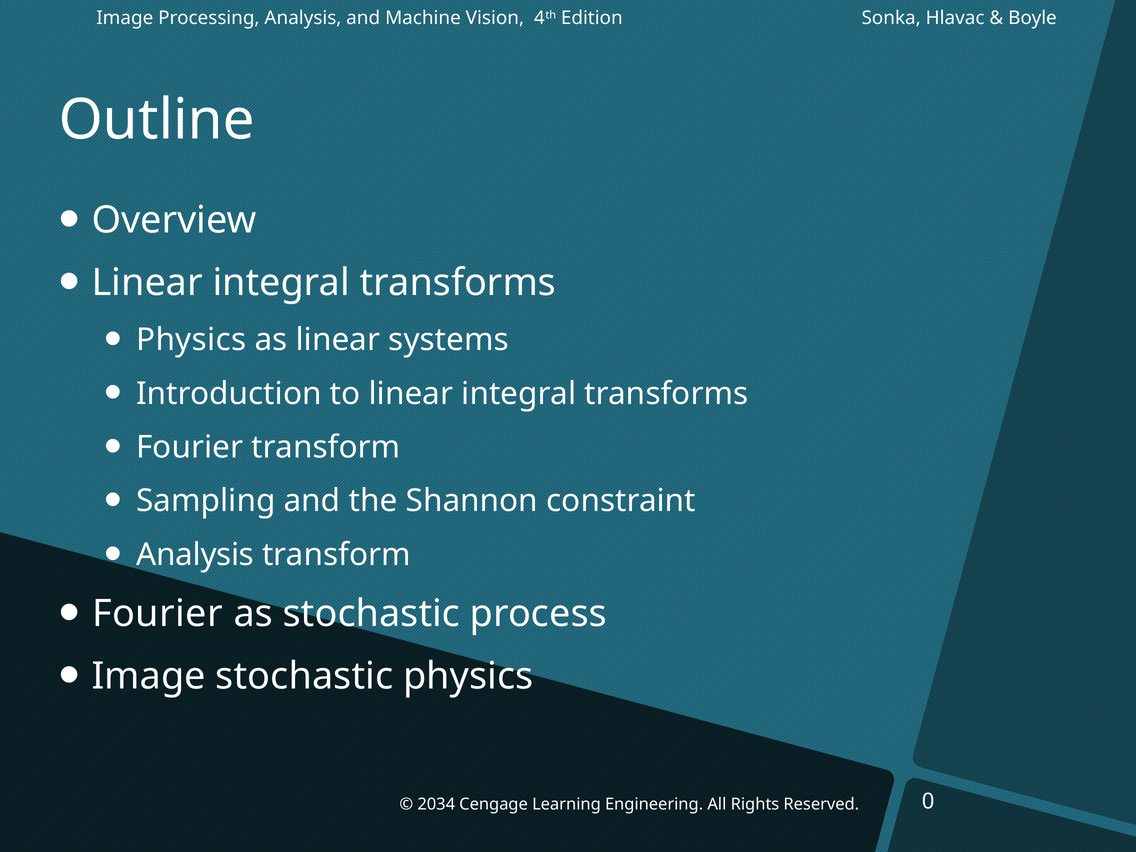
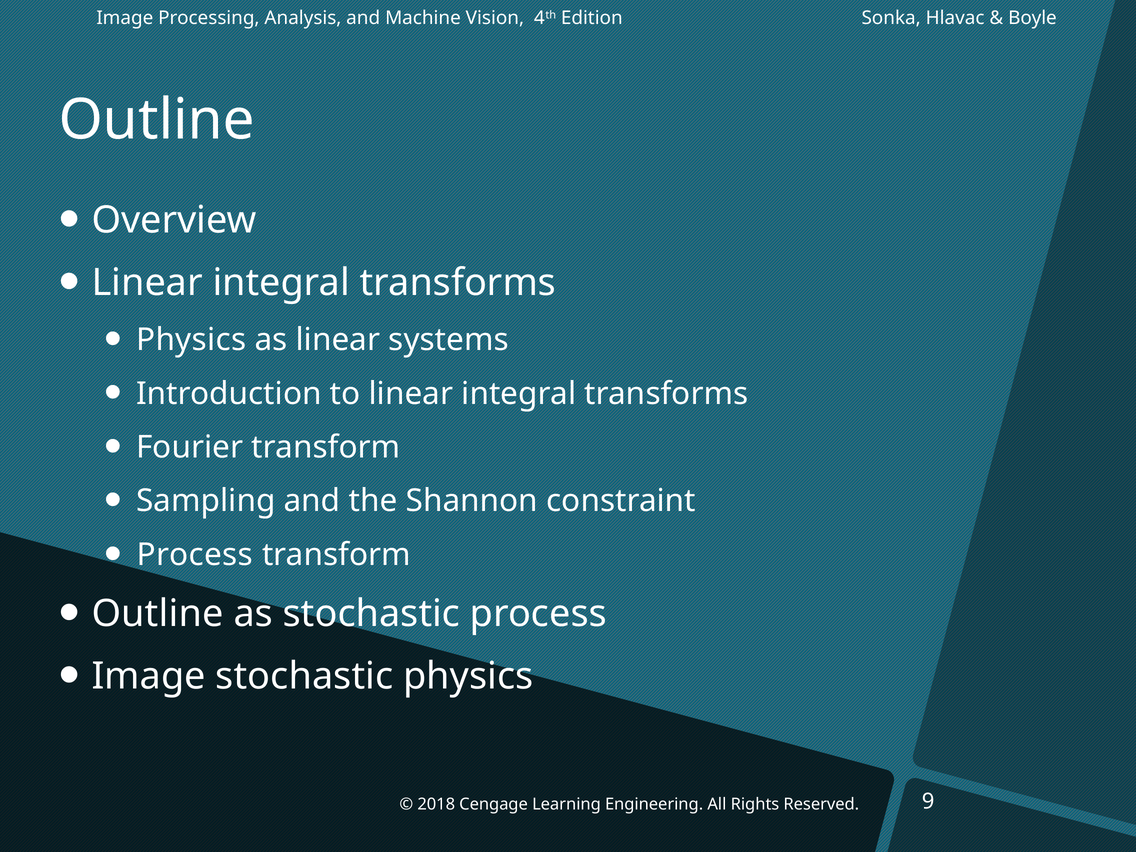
Analysis at (195, 555): Analysis -> Process
Fourier at (157, 614): Fourier -> Outline
2034: 2034 -> 2018
0: 0 -> 9
